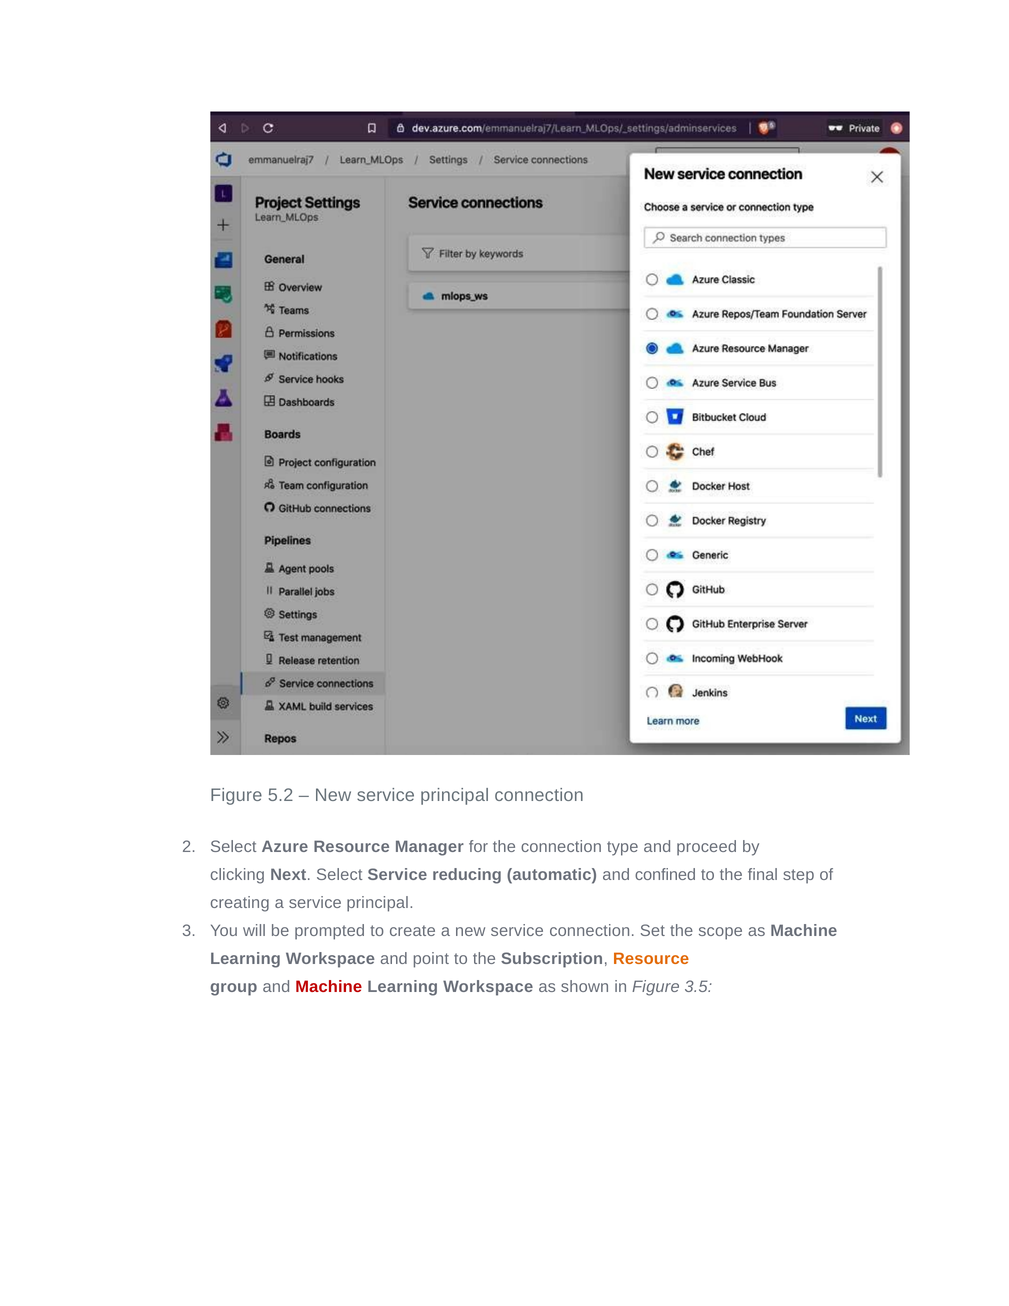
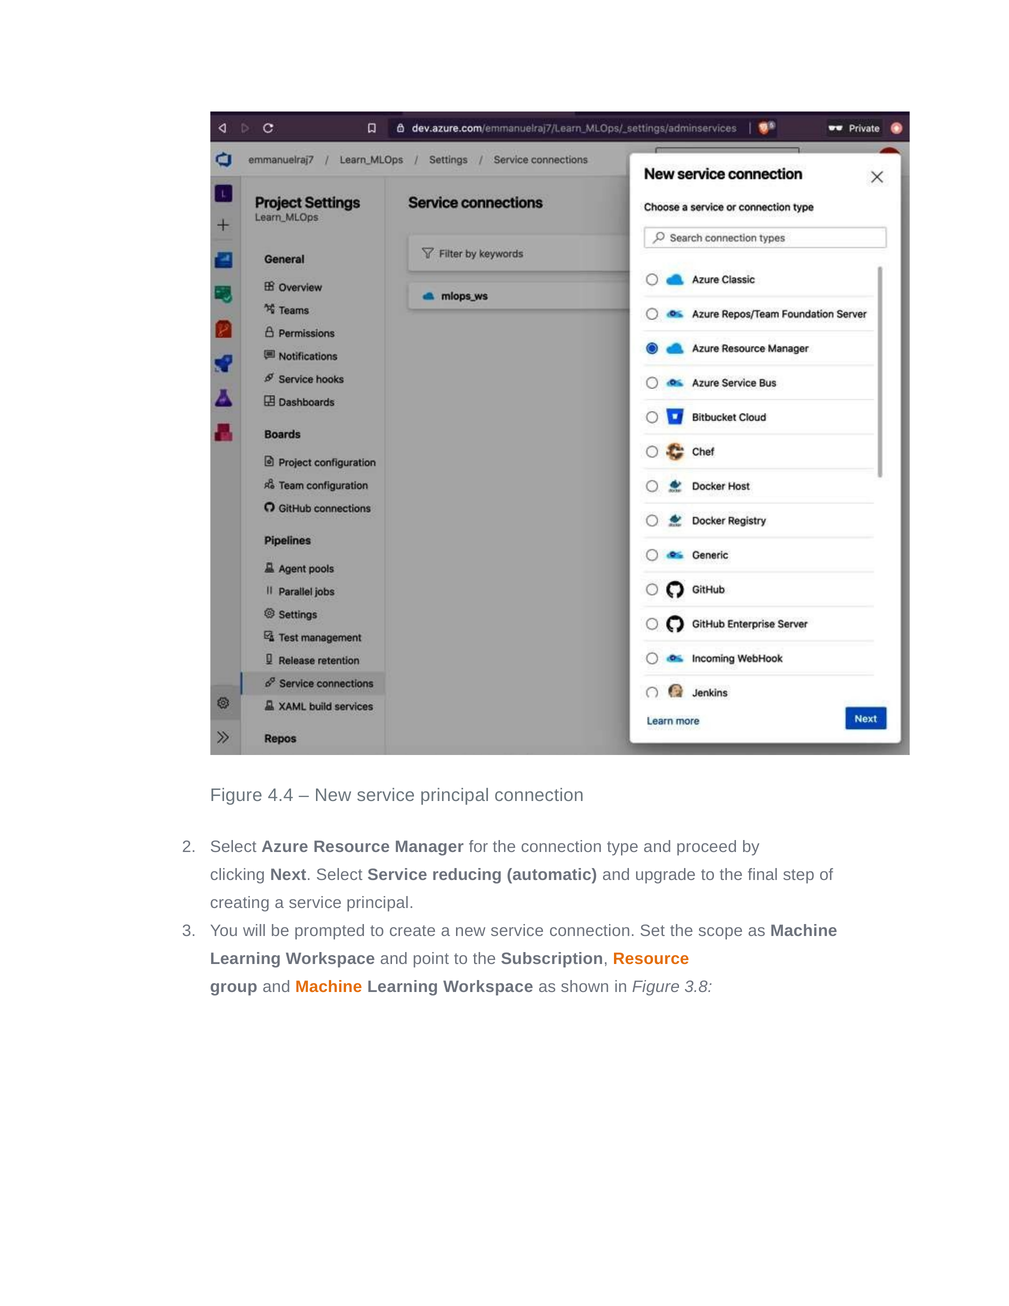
5.2: 5.2 -> 4.4
confined: confined -> upgrade
Machine at (329, 986) colour: red -> orange
3.5: 3.5 -> 3.8
